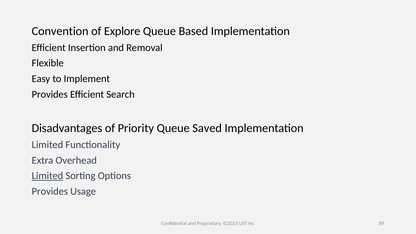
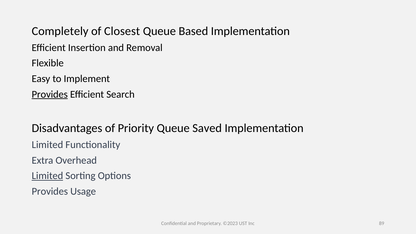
Convention: Convention -> Completely
Explore: Explore -> Closest
Provides at (50, 94) underline: none -> present
